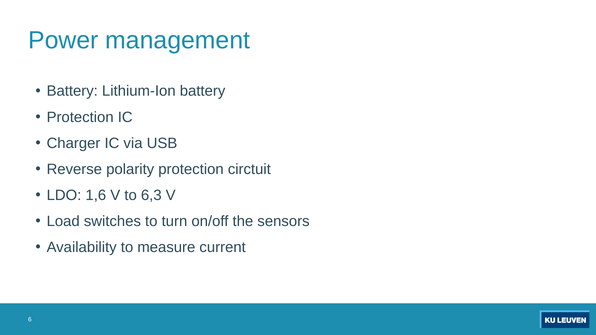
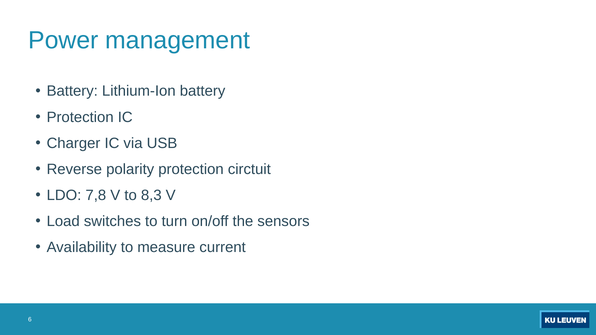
1,6: 1,6 -> 7,8
6,3: 6,3 -> 8,3
